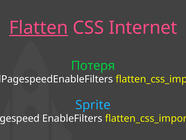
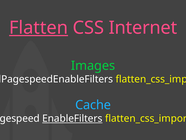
Потеря: Потеря -> Images
Sprite: Sprite -> Cache
EnableFilters underline: none -> present
